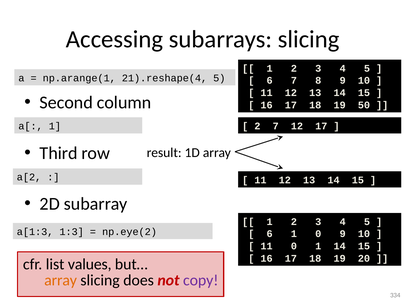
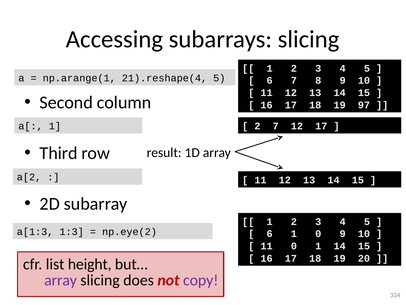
50: 50 -> 97
values: values -> height
array at (61, 280) colour: orange -> purple
